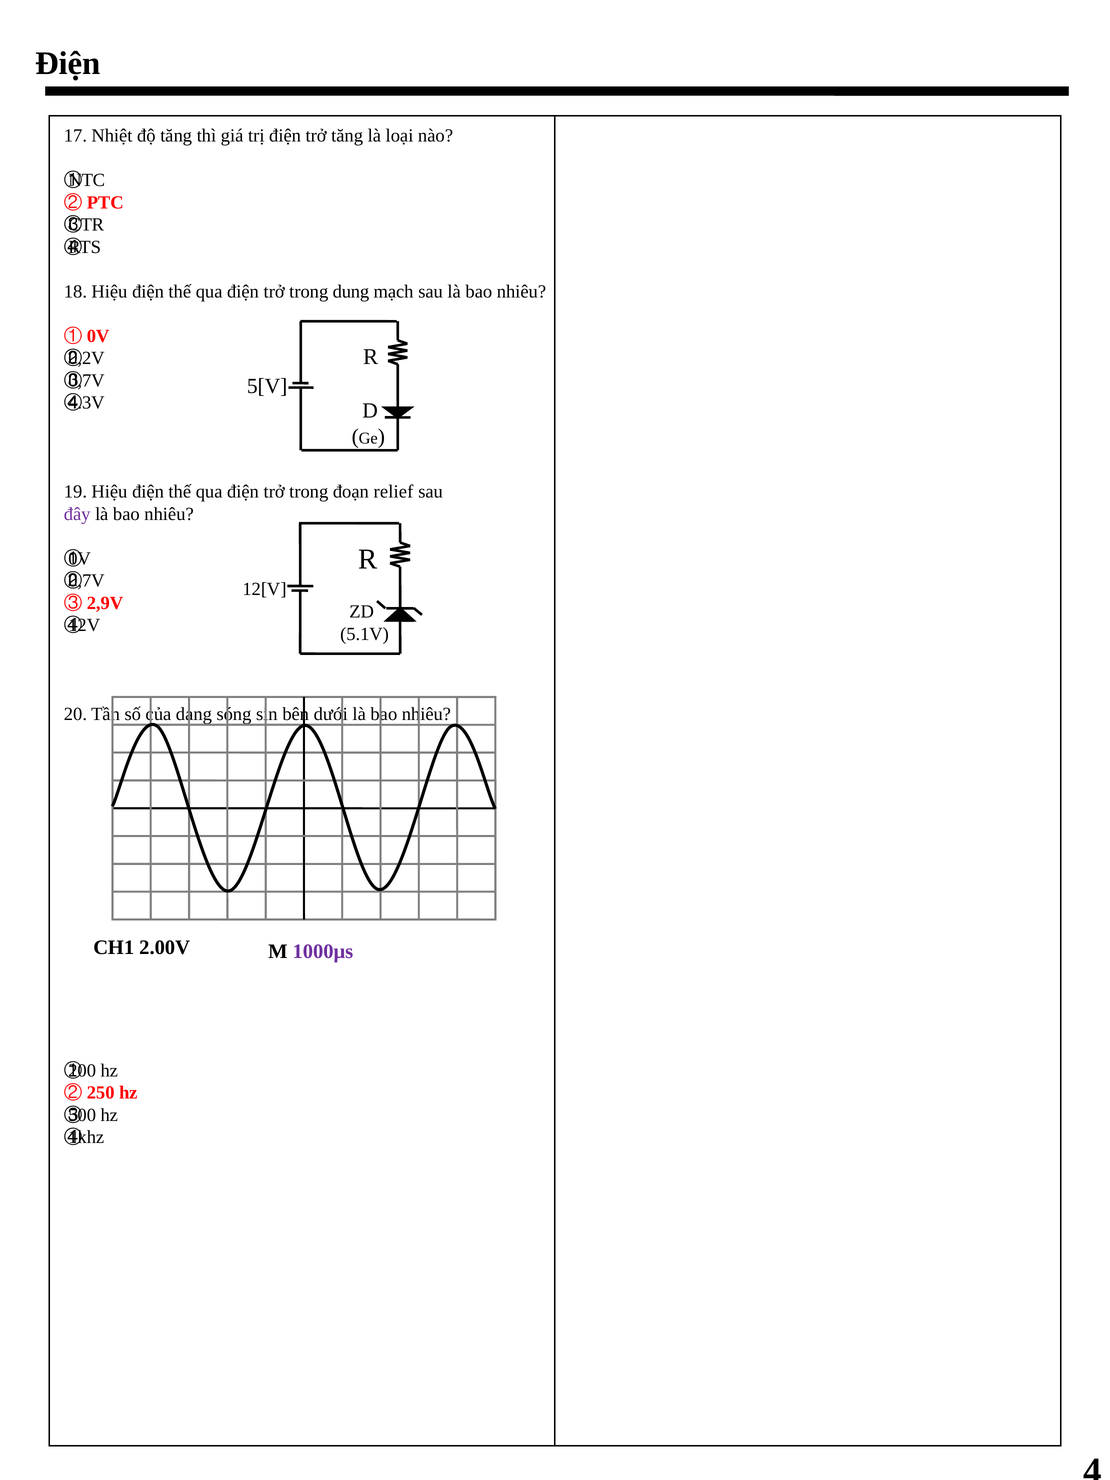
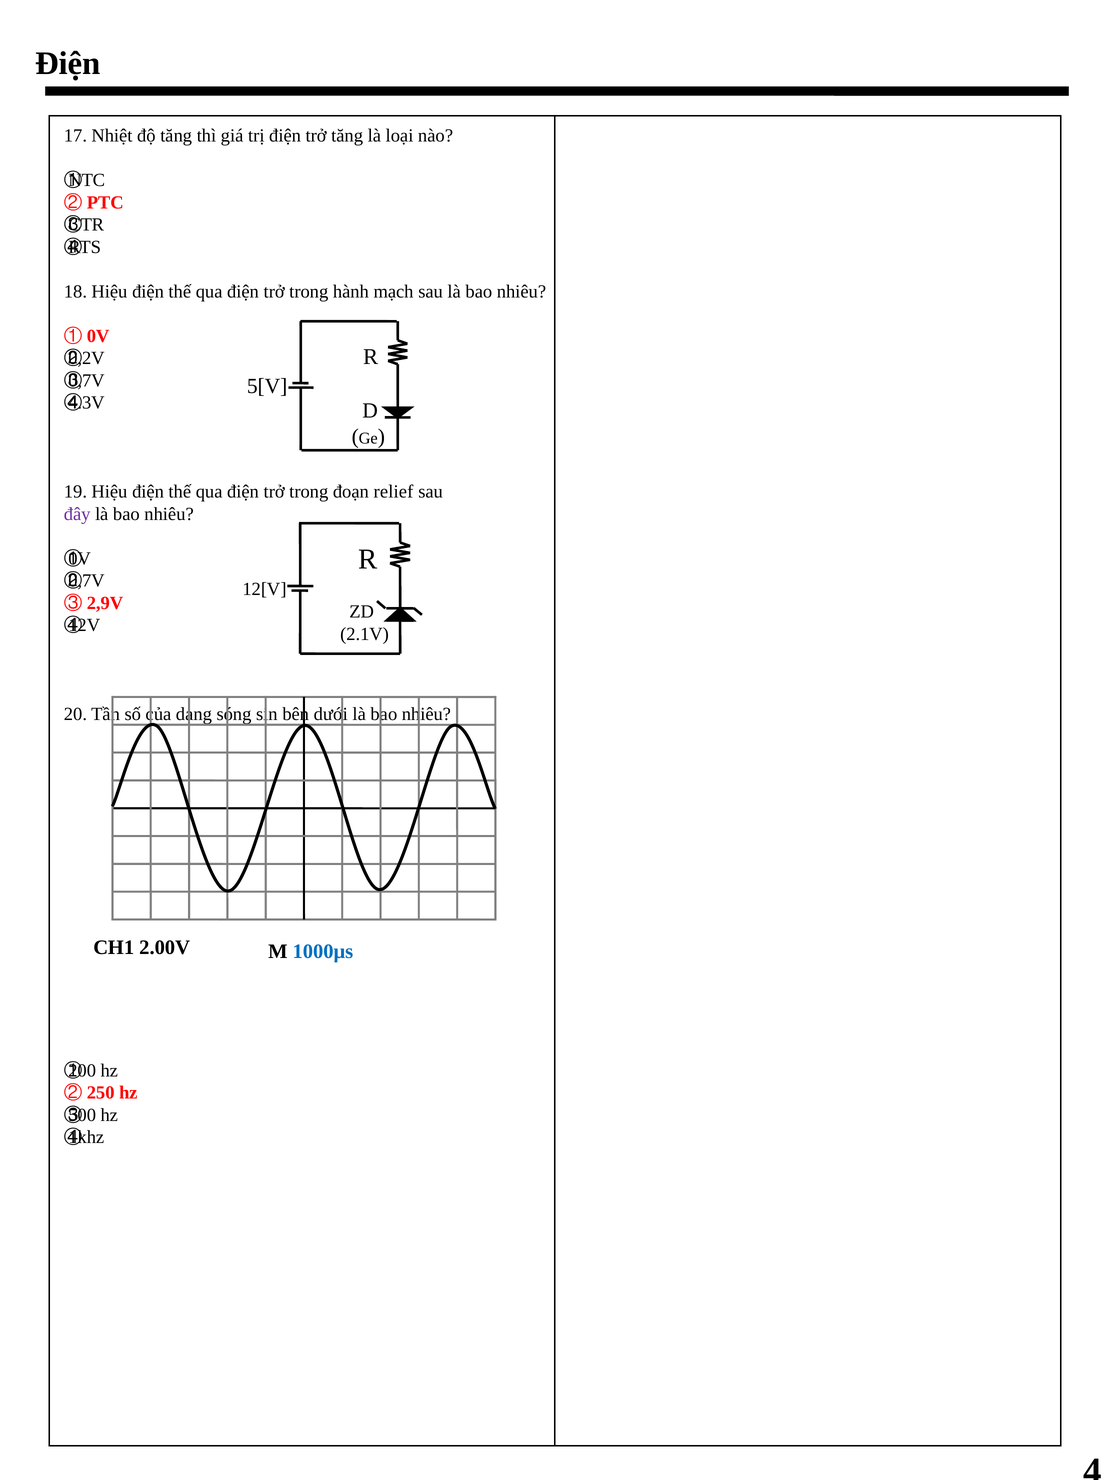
dung: dung -> hành
5.1V: 5.1V -> 2.1V
1000μs colour: purple -> blue
